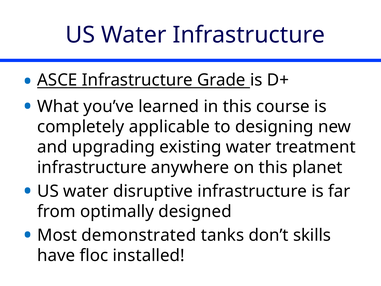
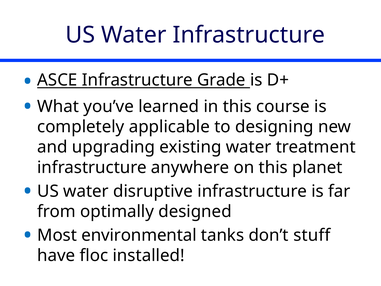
demonstrated: demonstrated -> environmental
skills: skills -> stuff
